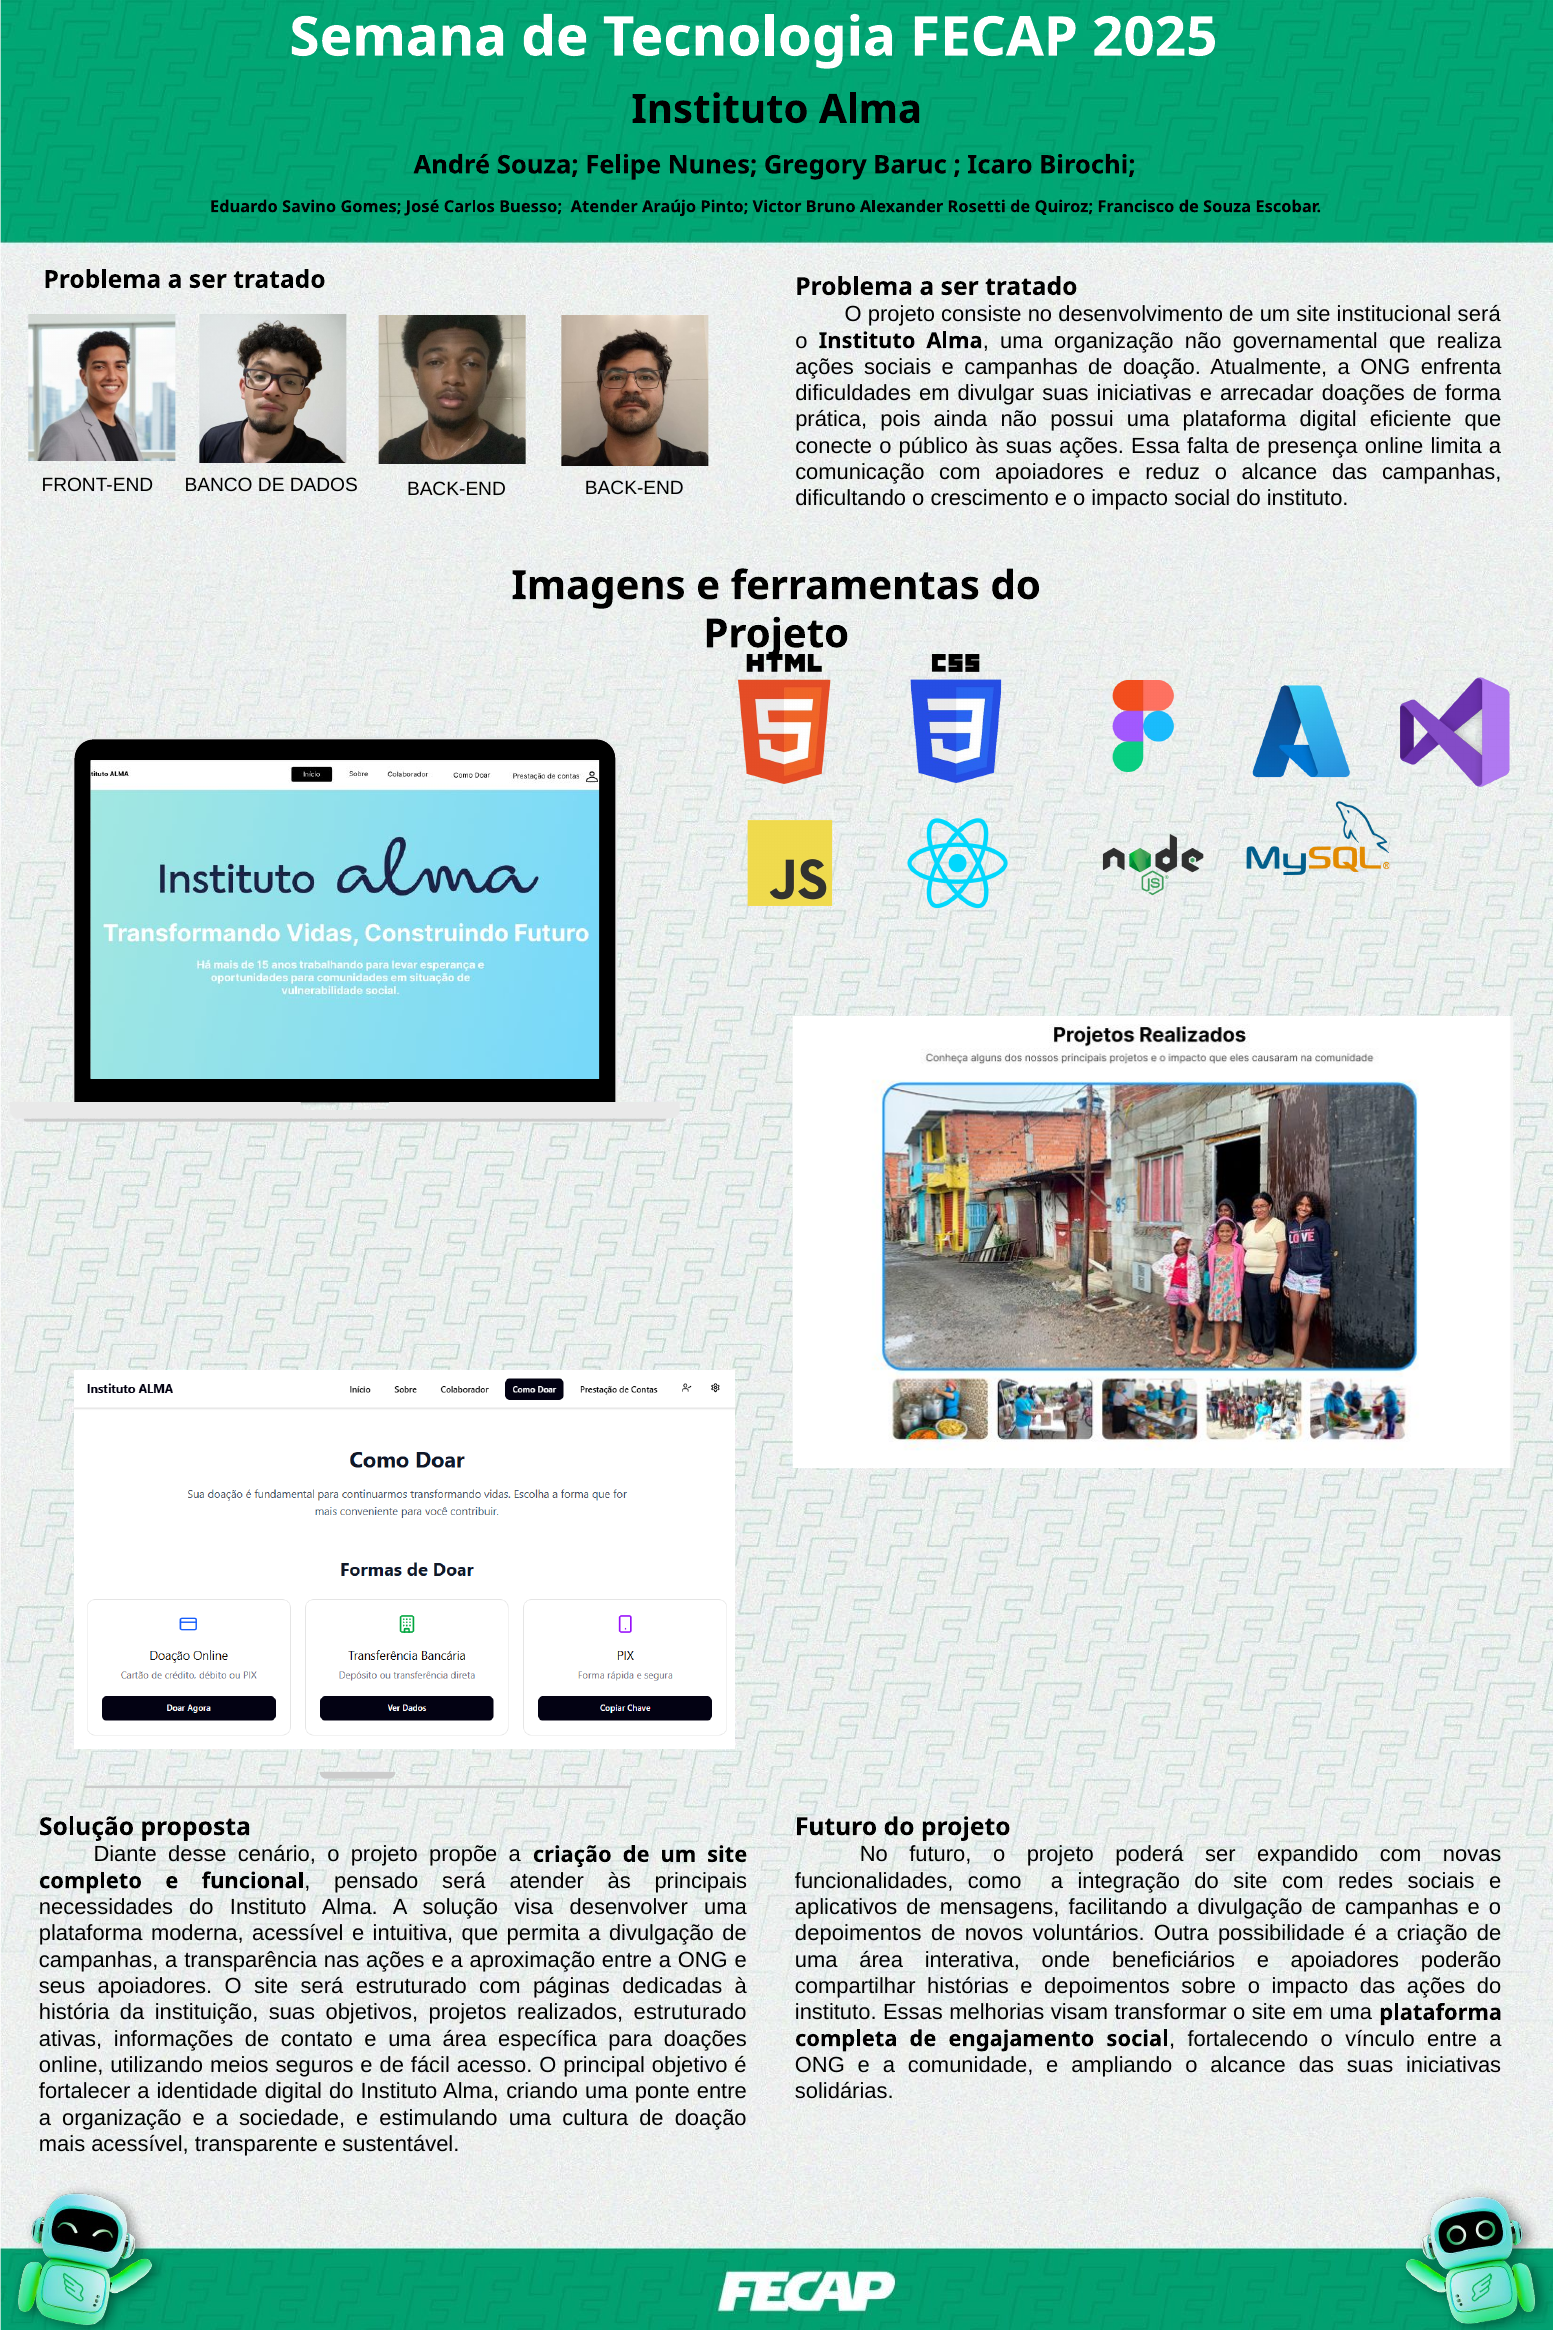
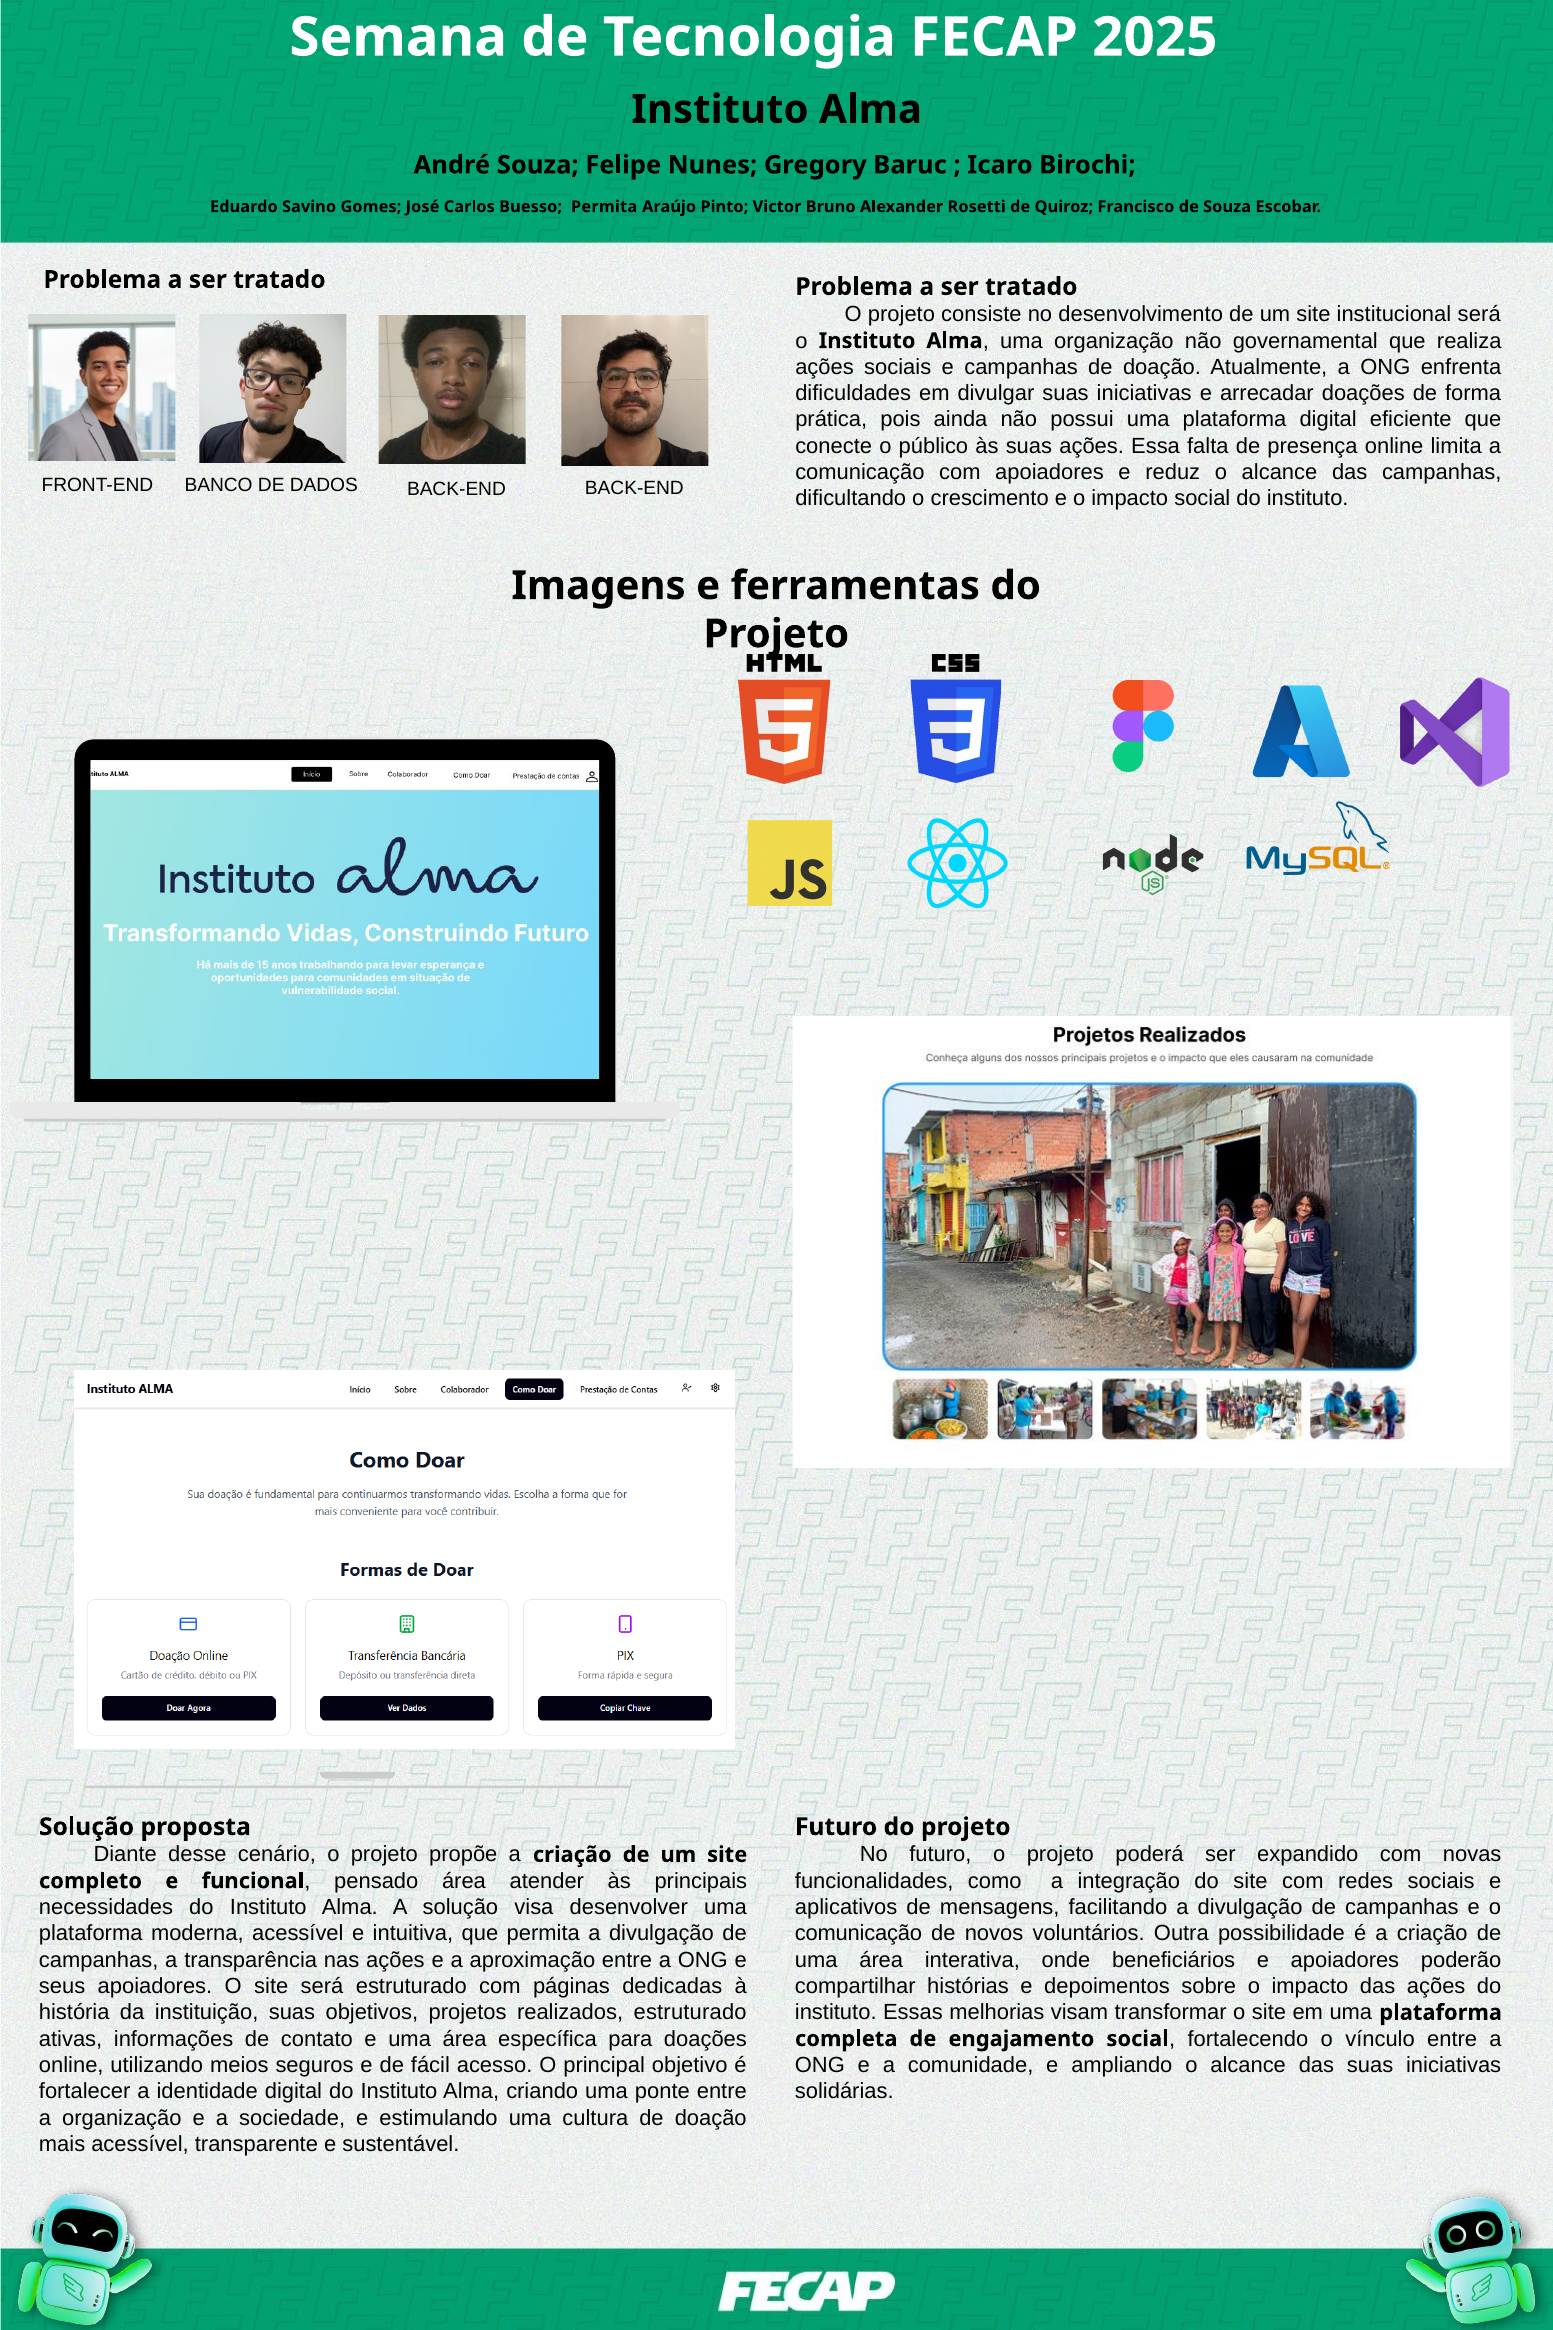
Buesso Atender: Atender -> Permita
pensado será: será -> área
depoimentos at (858, 1933): depoimentos -> comunicação
